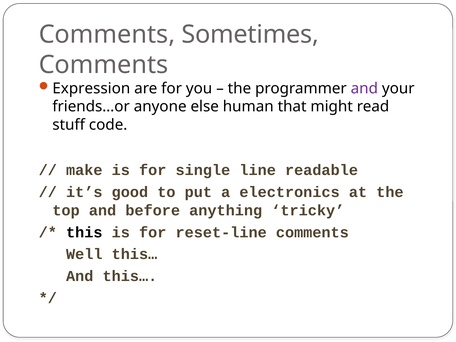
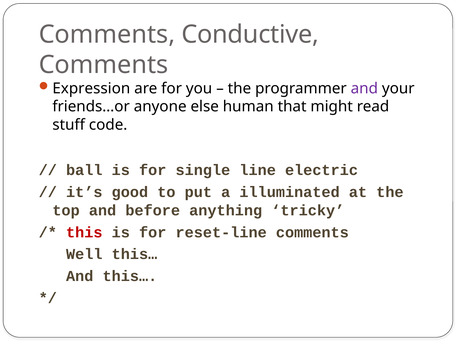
Sometimes: Sometimes -> Conductive
make: make -> ball
readable: readable -> electric
electronics: electronics -> illuminated
this colour: black -> red
